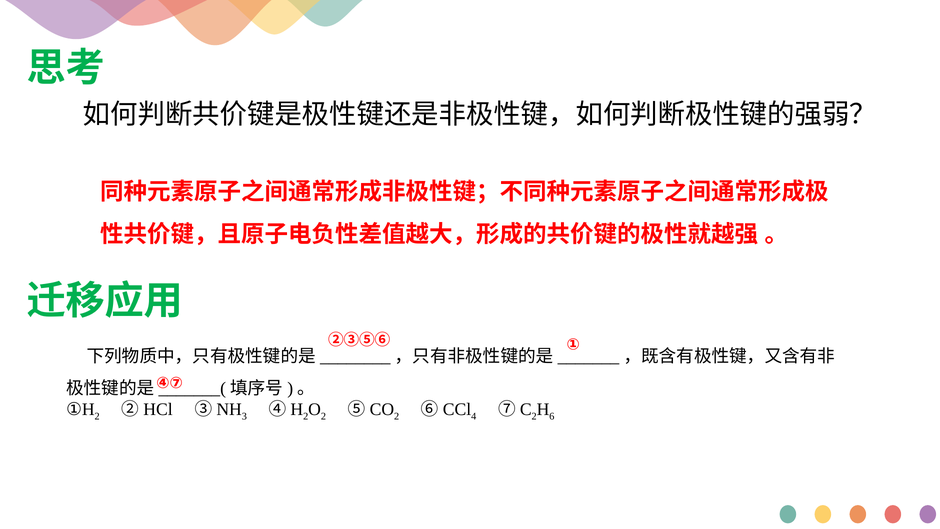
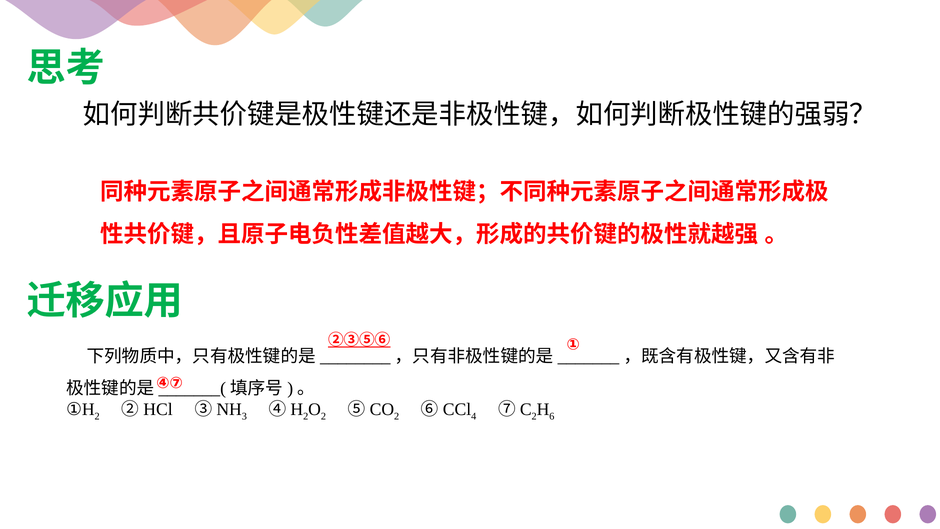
②③⑤⑥ underline: none -> present
